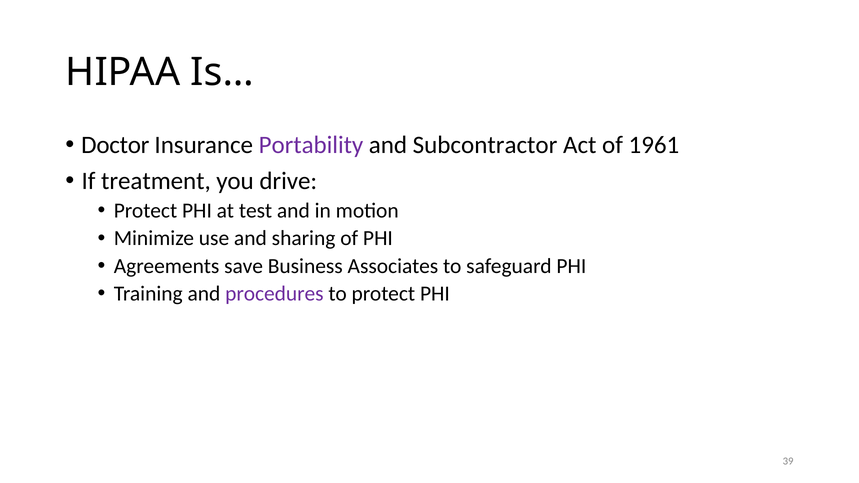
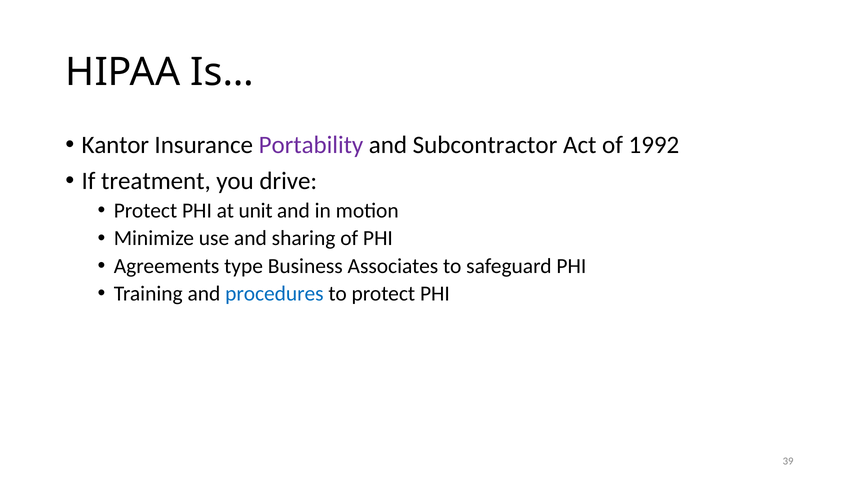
Doctor: Doctor -> Kantor
1961: 1961 -> 1992
test: test -> unit
save: save -> type
procedures colour: purple -> blue
